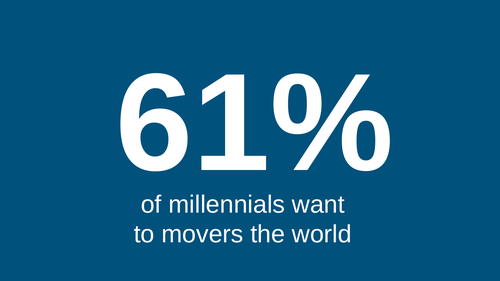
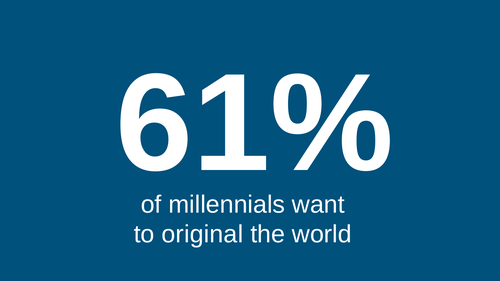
movers: movers -> original
